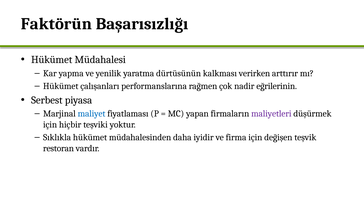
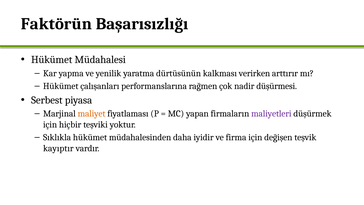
eğrilerinin: eğrilerinin -> düşürmesi
maliyet colour: blue -> orange
restoran: restoran -> kayıptır
